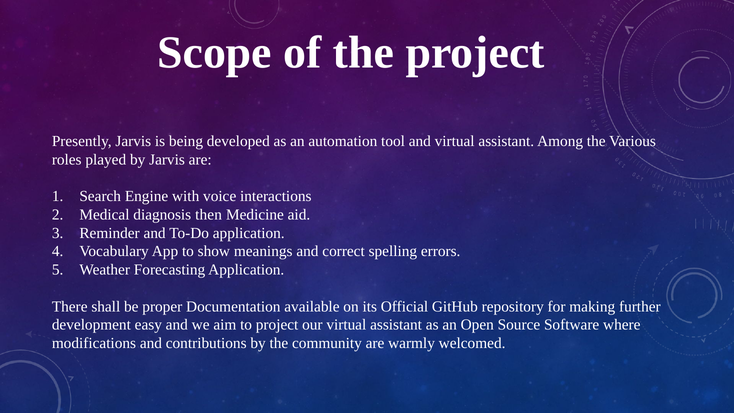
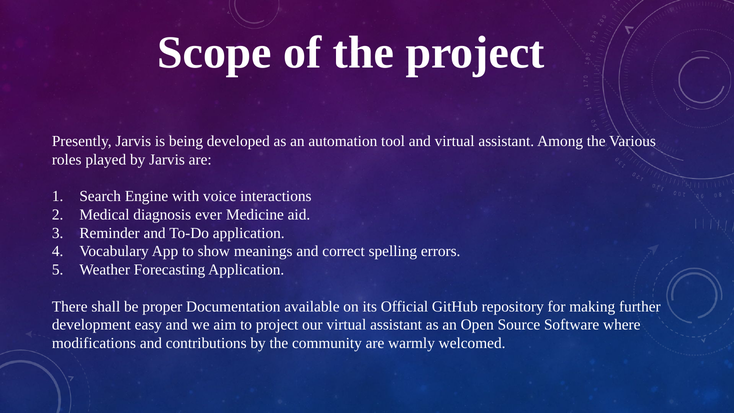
then: then -> ever
